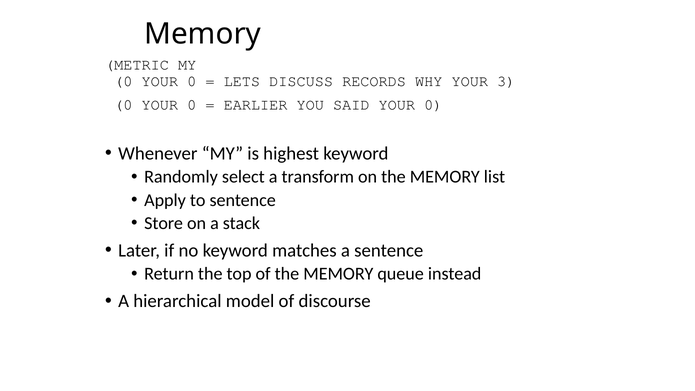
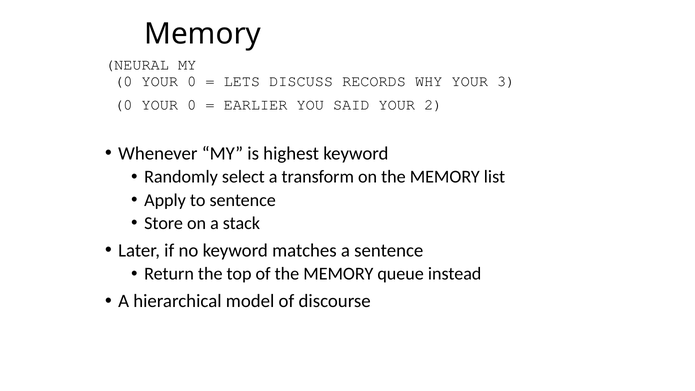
METRIC: METRIC -> NEURAL
SAID YOUR 0: 0 -> 2
